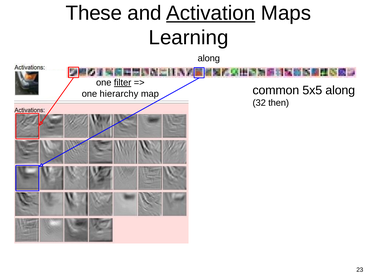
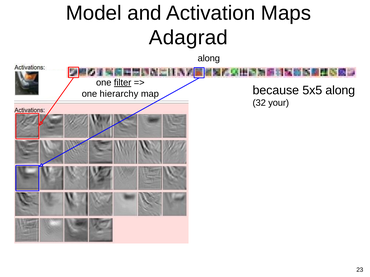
These: These -> Model
Activation underline: present -> none
Learning: Learning -> Adagrad
common: common -> because
then: then -> your
